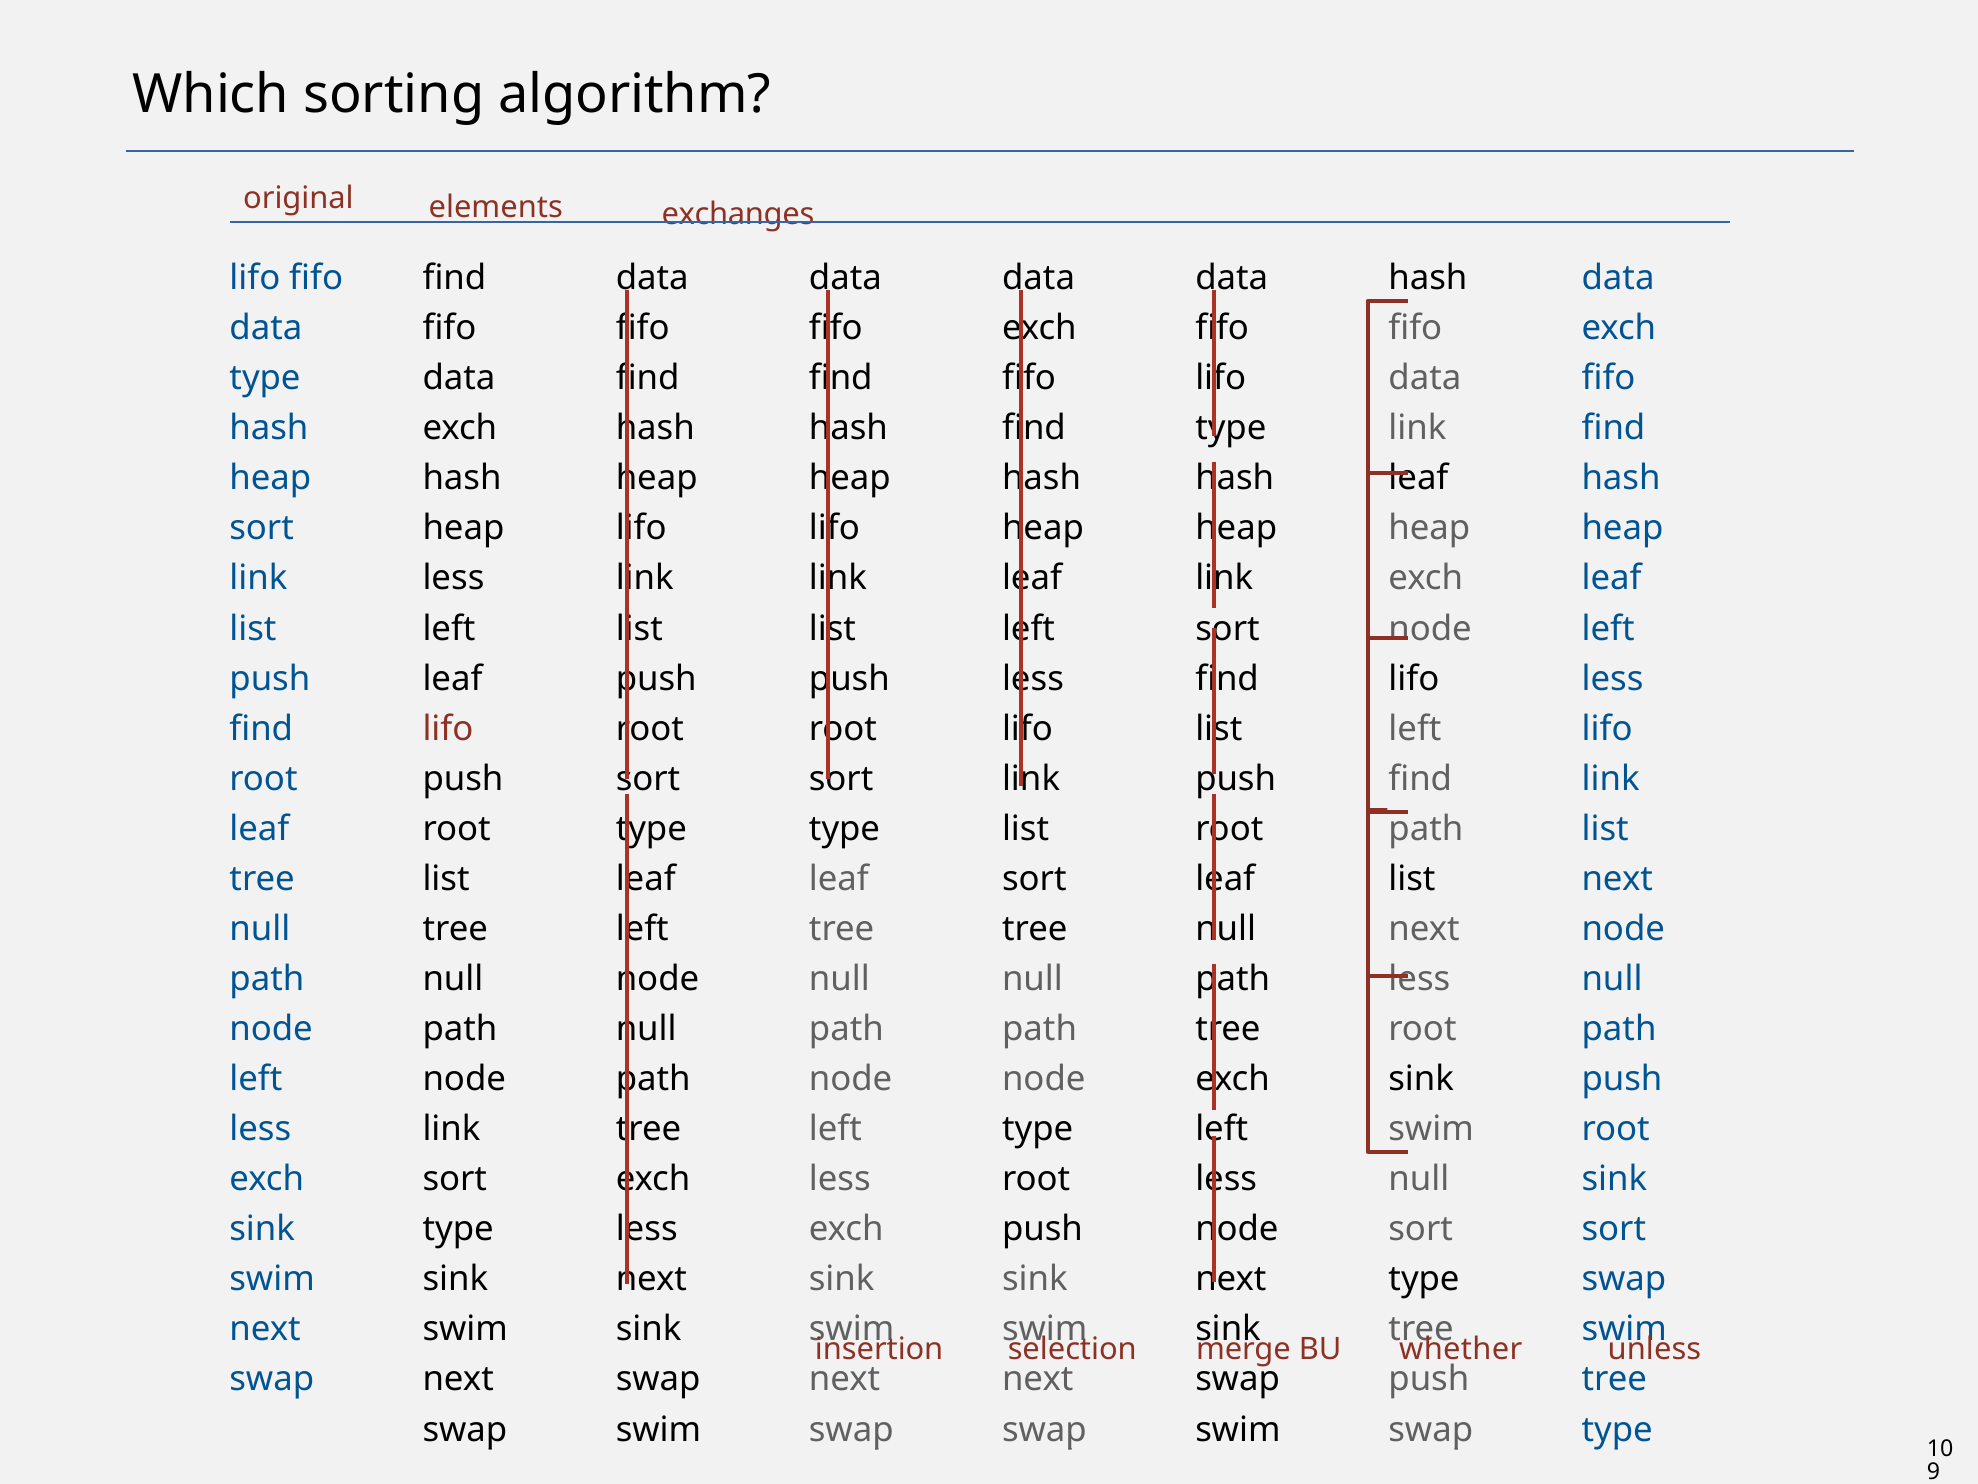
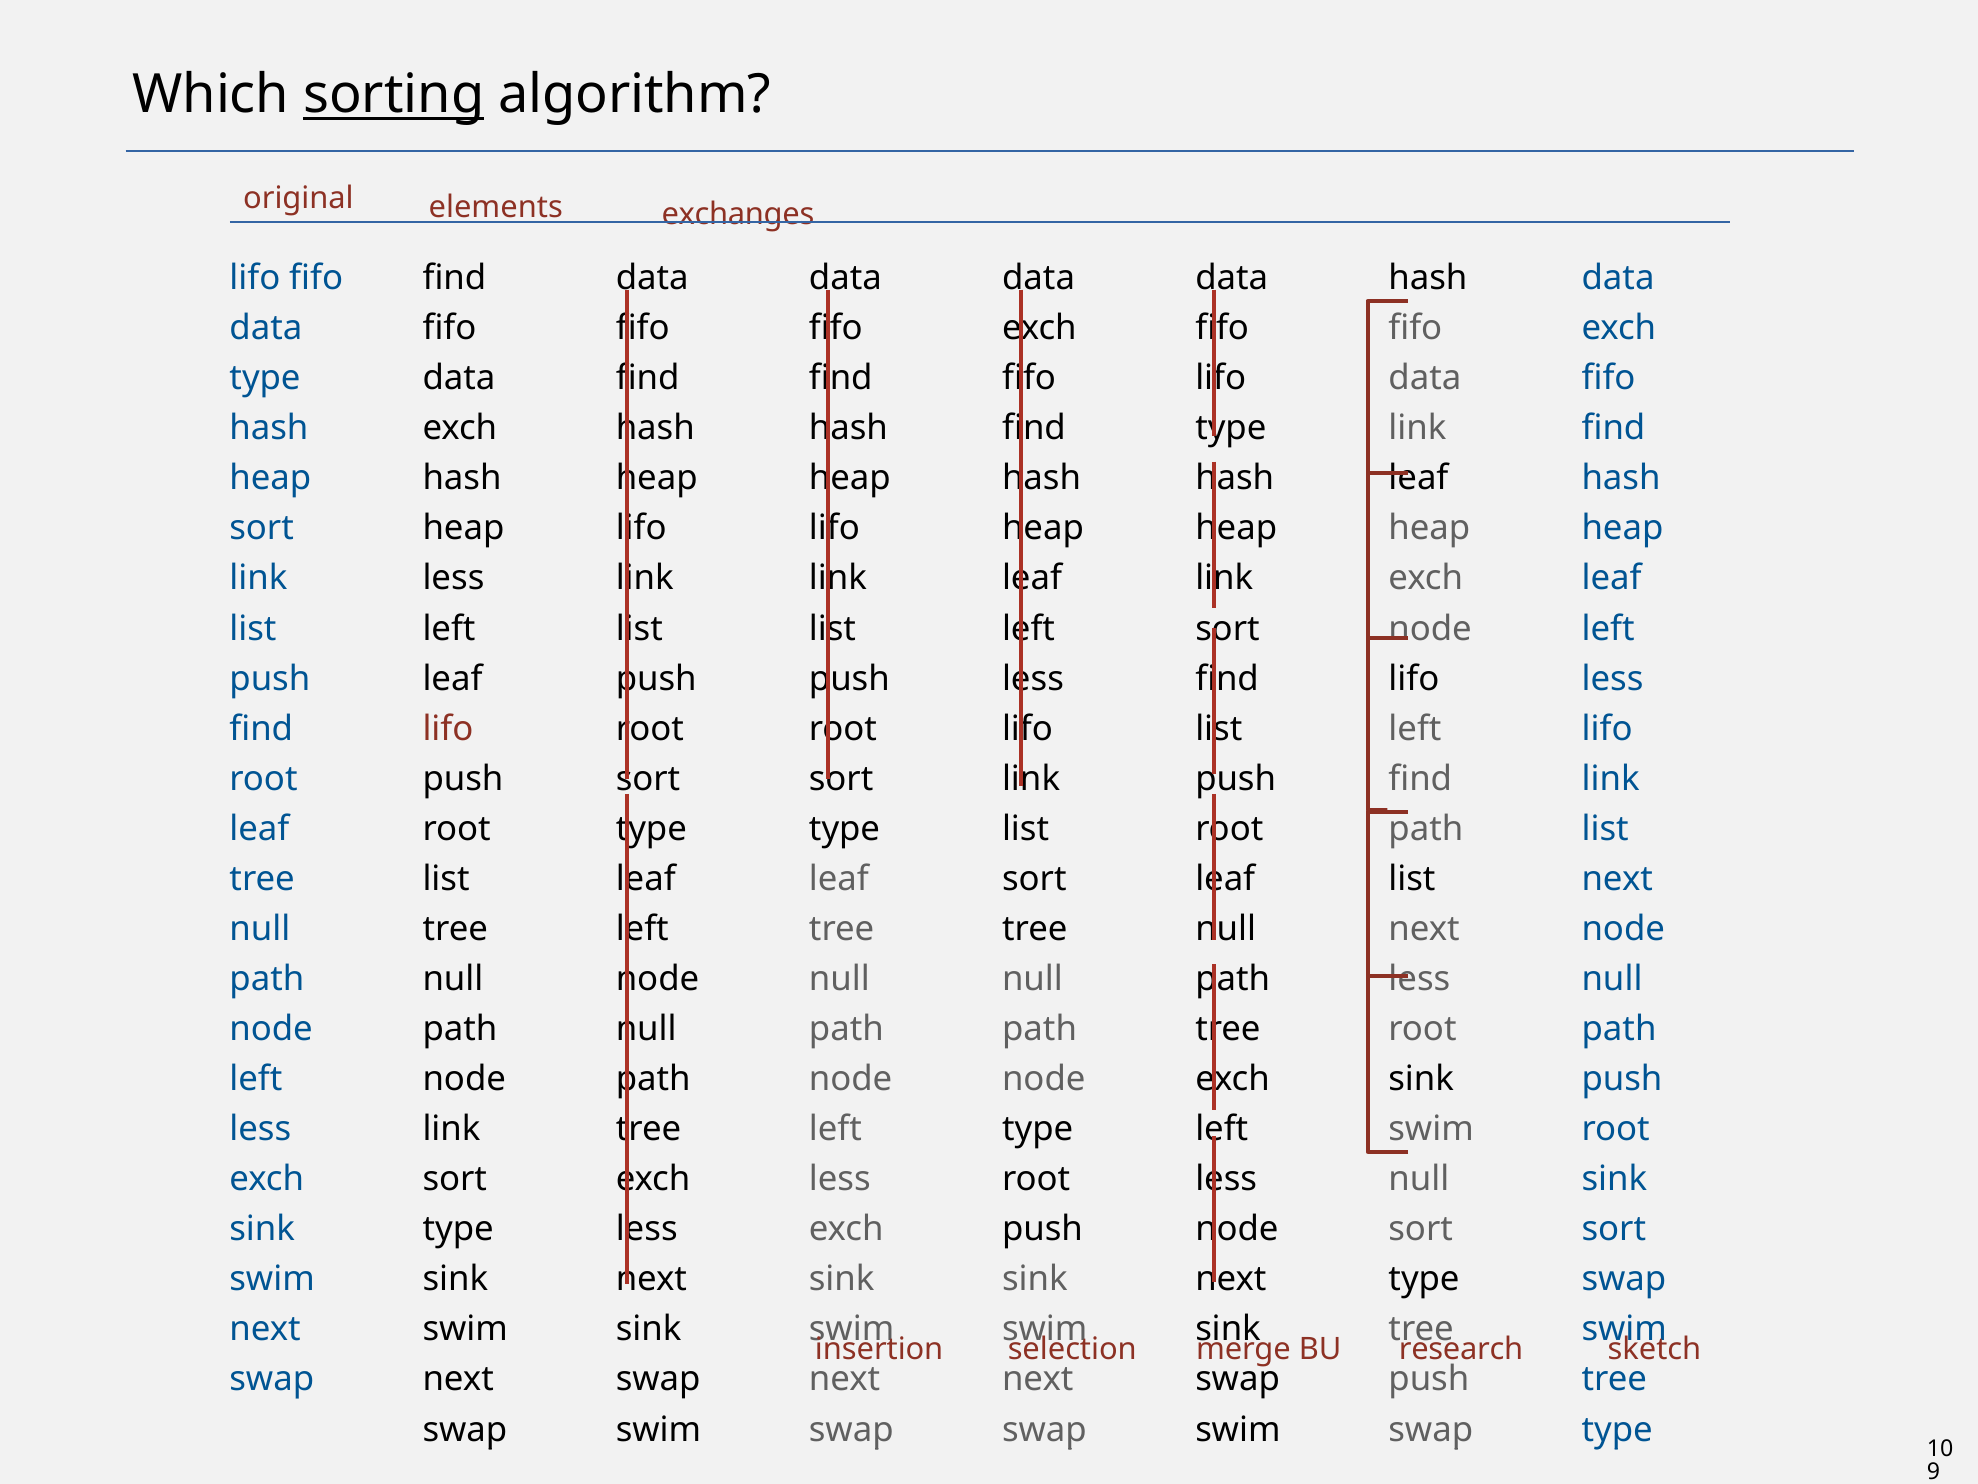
sorting underline: none -> present
whether: whether -> research
unless: unless -> sketch
